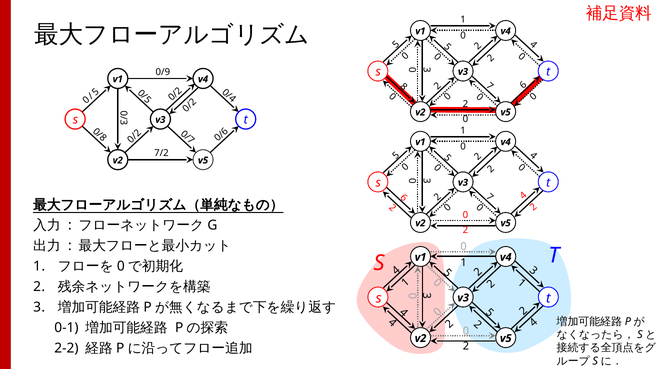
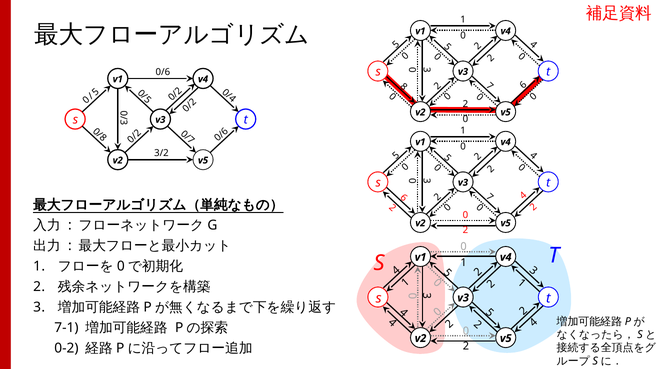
0/9: 0/9 -> 0/6
7/2: 7/2 -> 3/2
0-1: 0-1 -> 7-1
2-2: 2-2 -> 0-2
